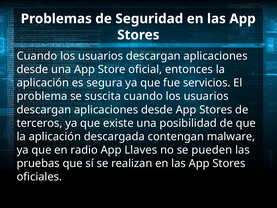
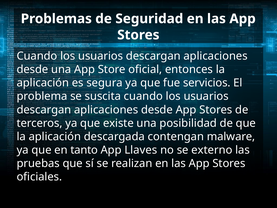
radio: radio -> tanto
pueden: pueden -> externo
